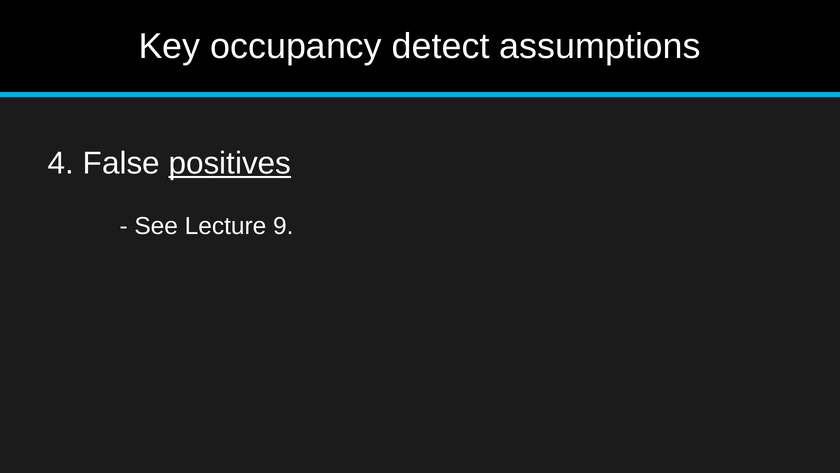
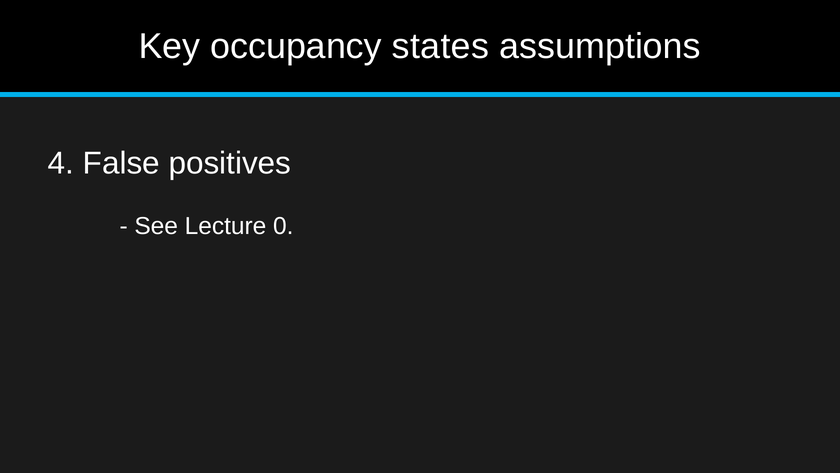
detect: detect -> states
positives at (230, 163) underline: present -> none
9: 9 -> 0
